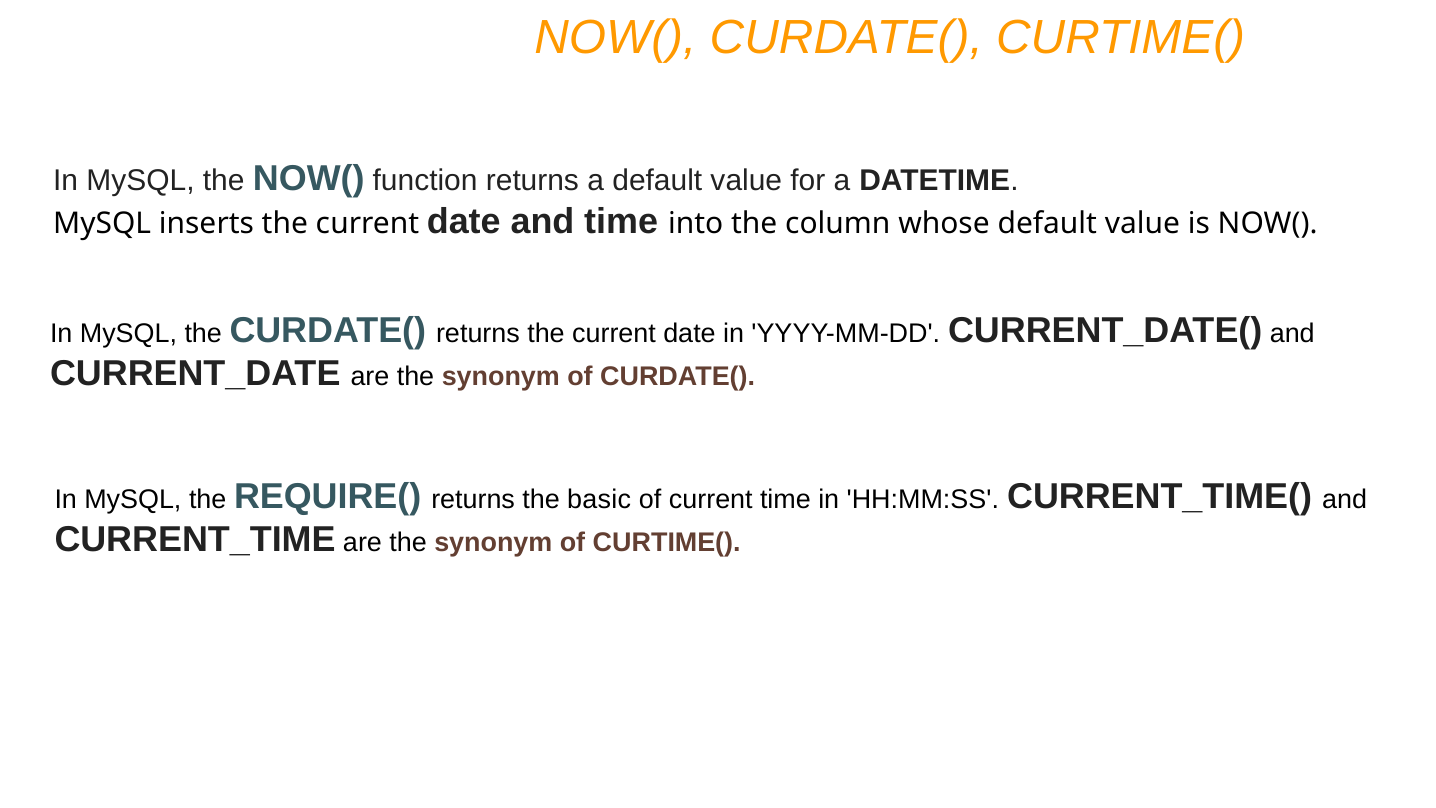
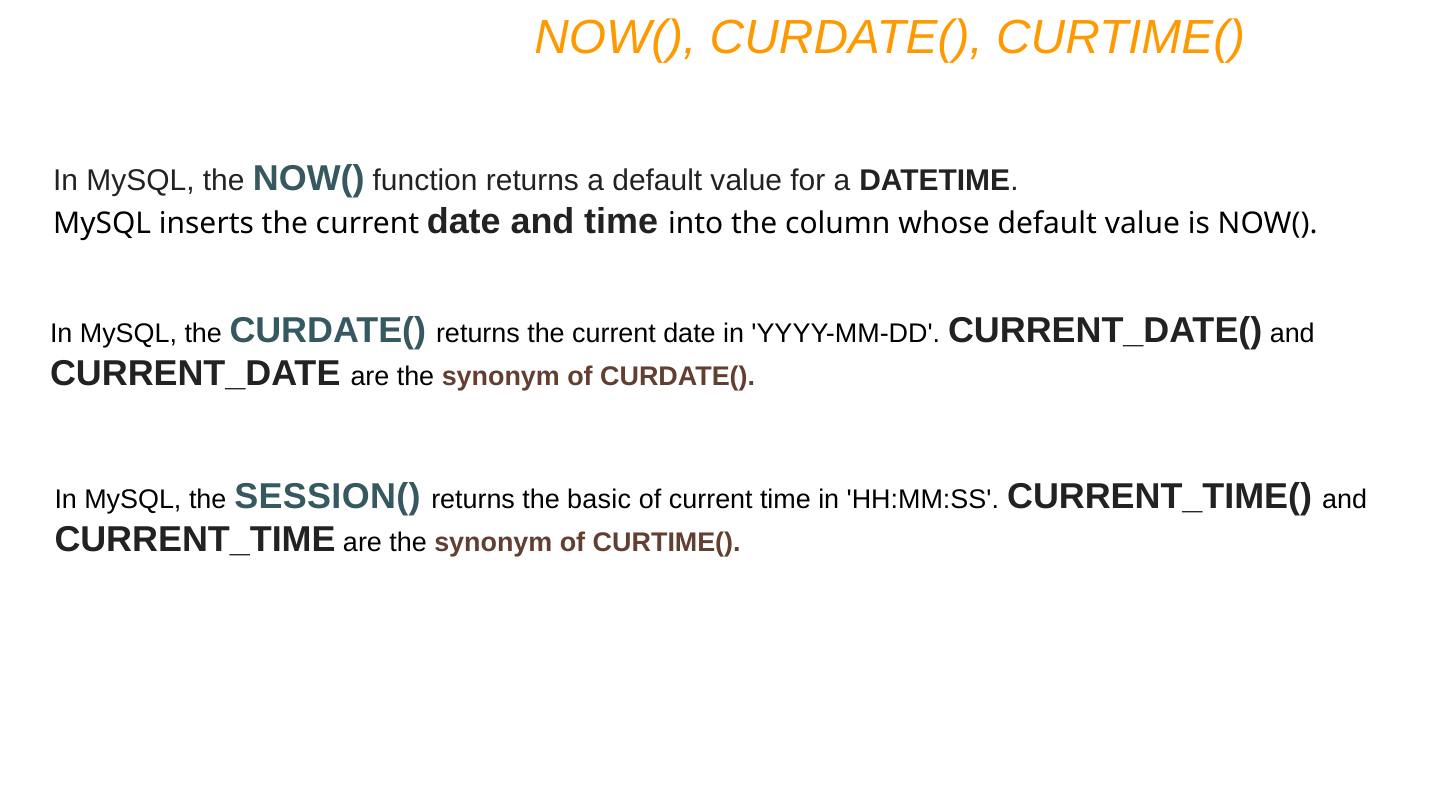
REQUIRE(: REQUIRE( -> SESSION(
